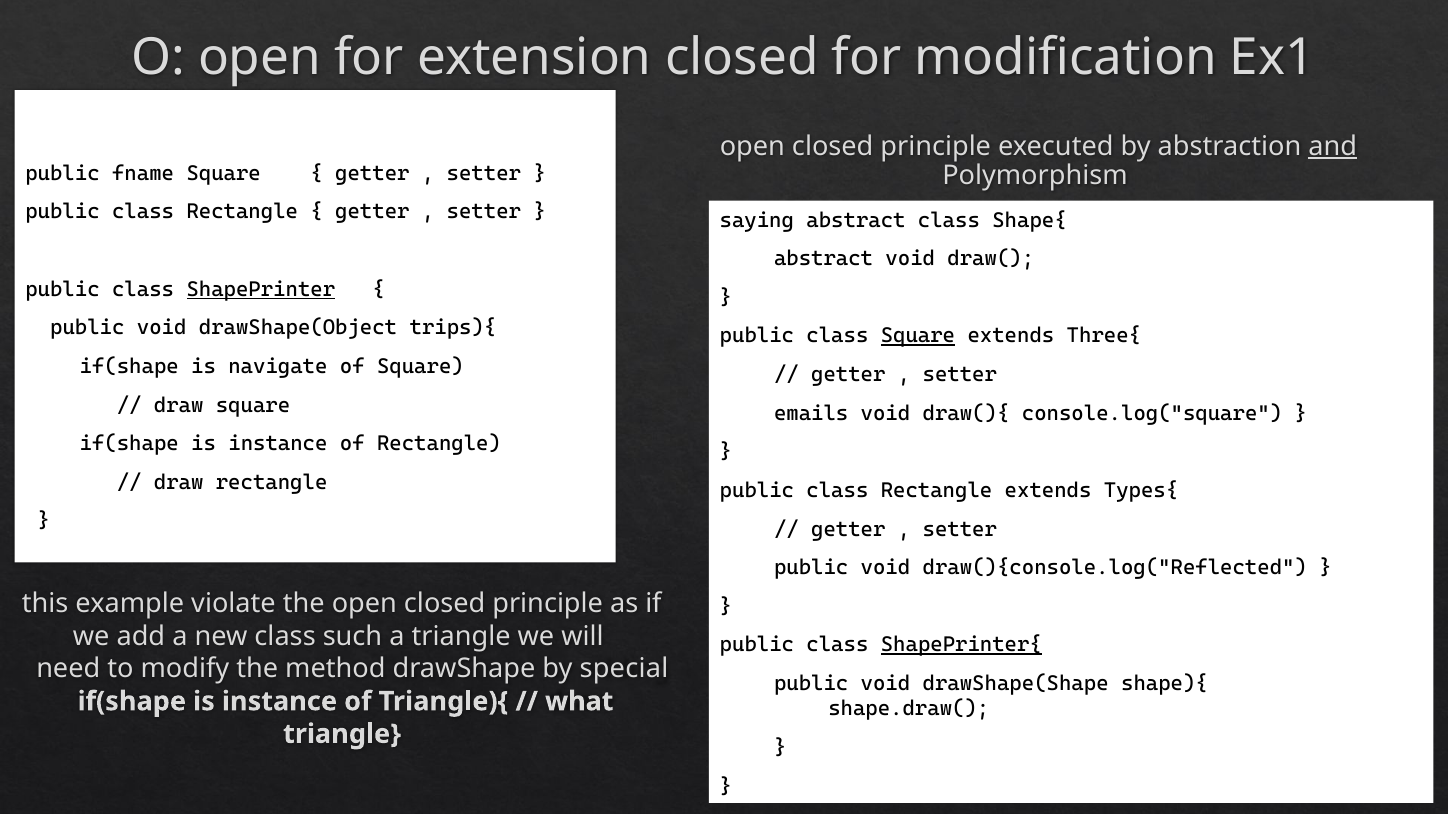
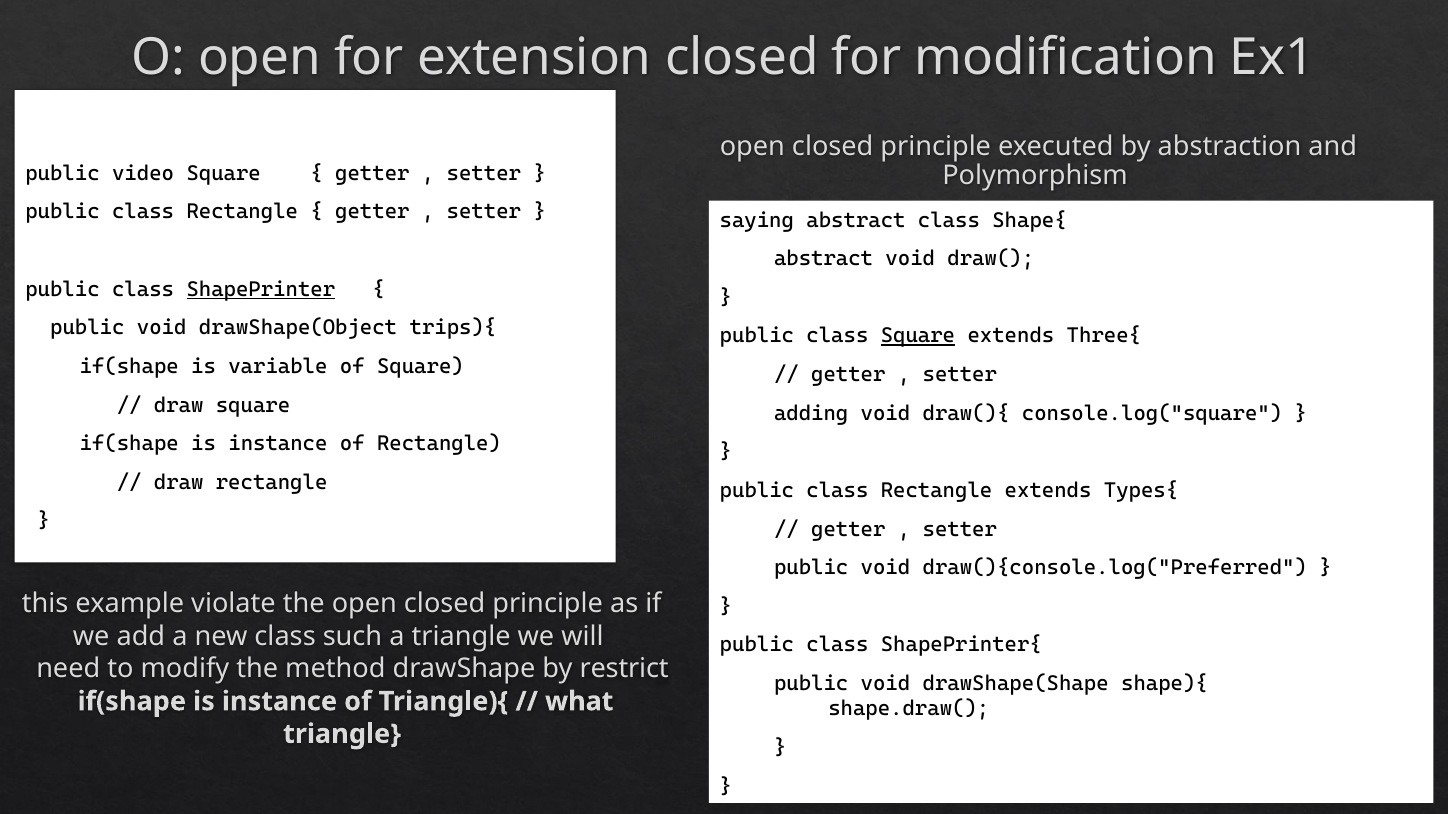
and underline: present -> none
fname: fname -> video
navigate: navigate -> variable
emails: emails -> adding
draw(){console.log("Reflected: draw(){console.log("Reflected -> draw(){console.log("Preferred
ShapePrinter{ underline: present -> none
special: special -> restrict
